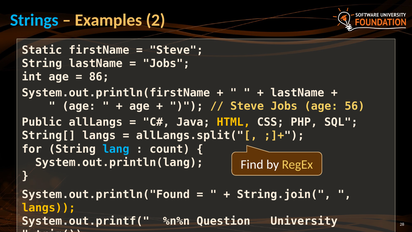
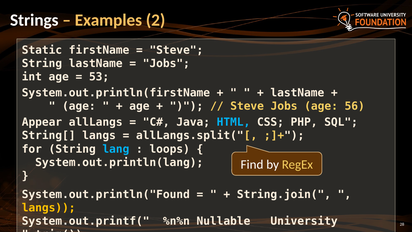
Strings colour: light blue -> white
86: 86 -> 53
Public: Public -> Appear
HTML colour: yellow -> light blue
count: count -> loops
Question: Question -> Nullable
